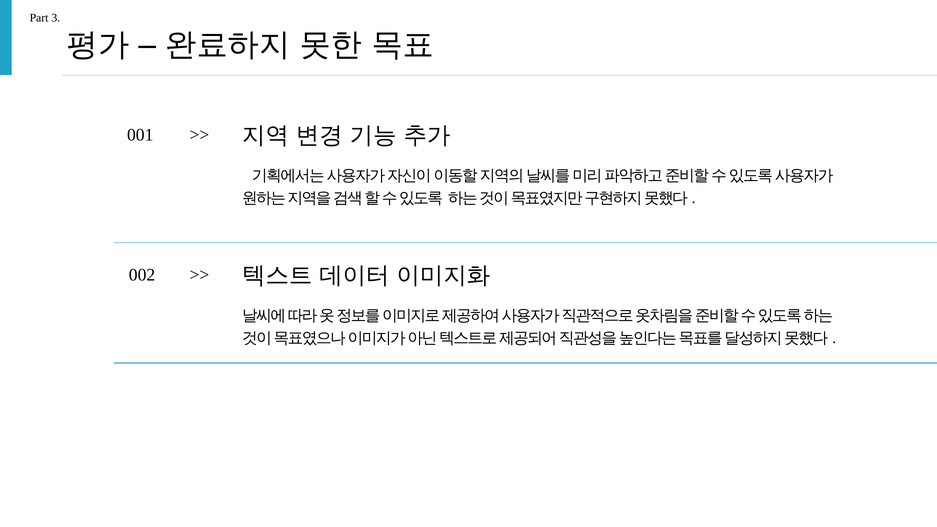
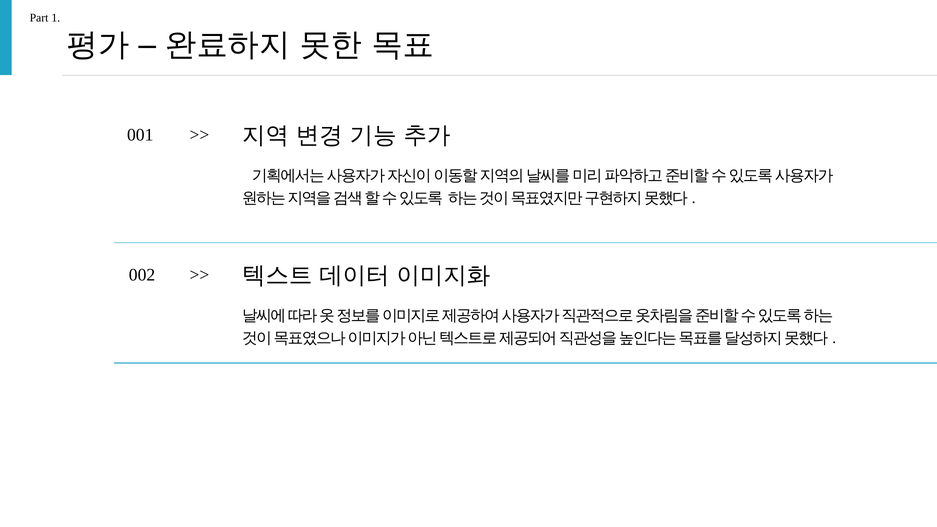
3: 3 -> 1
